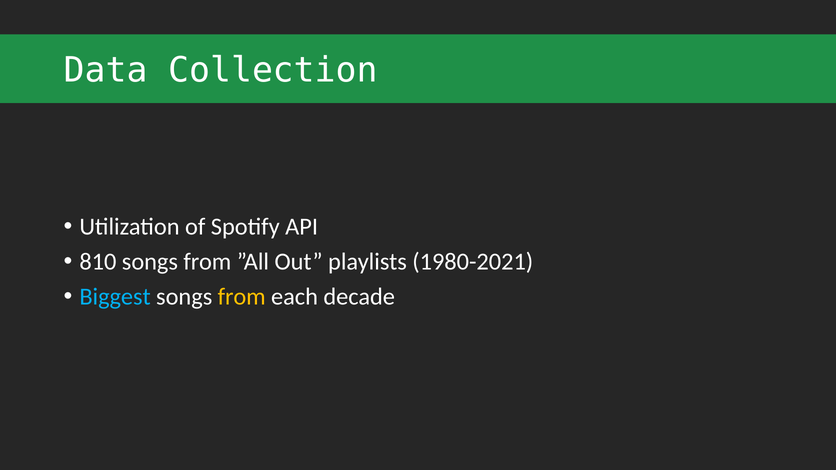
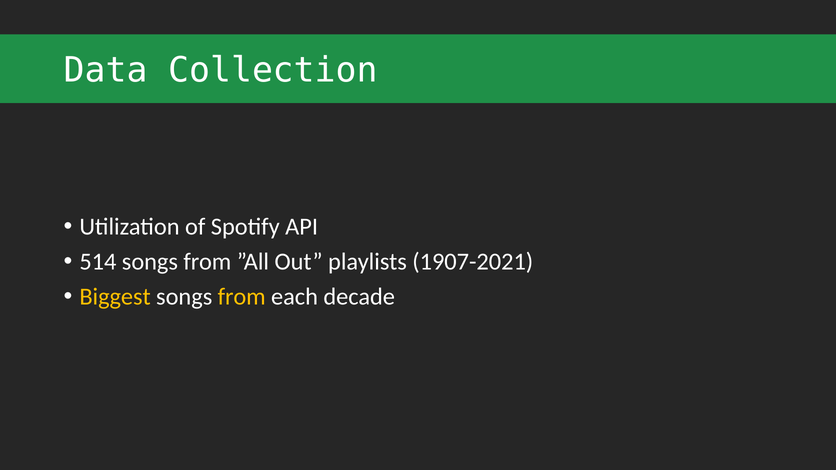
810: 810 -> 514
1980-2021: 1980-2021 -> 1907-2021
Biggest colour: light blue -> yellow
